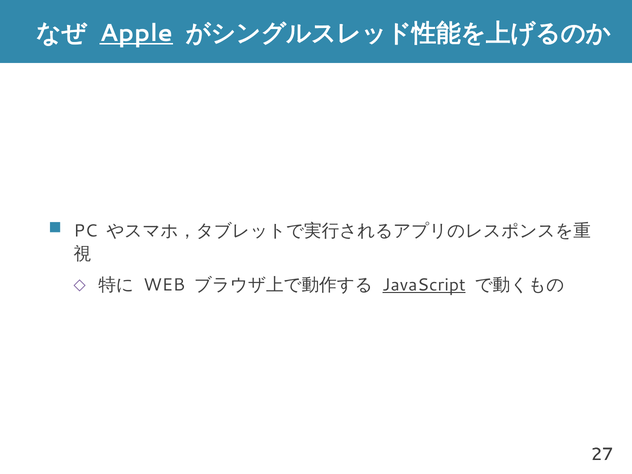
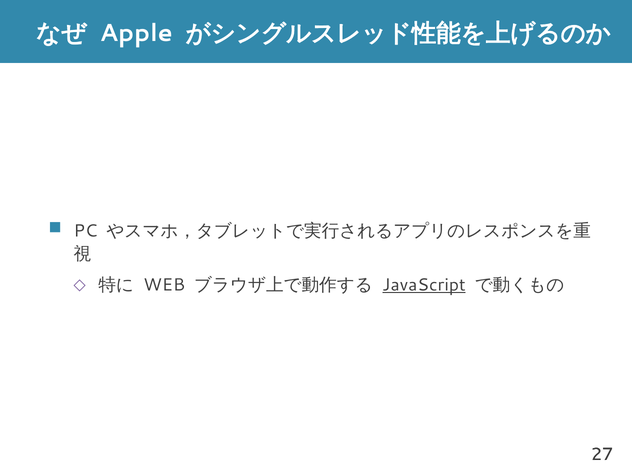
Apple underline: present -> none
